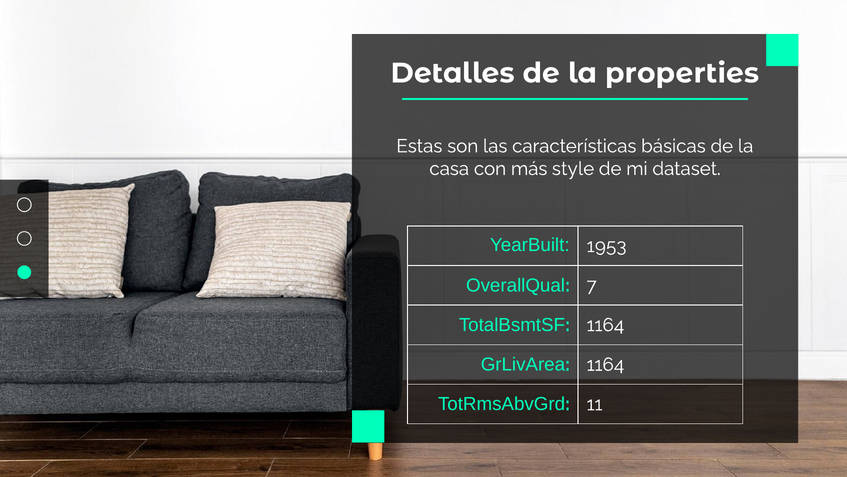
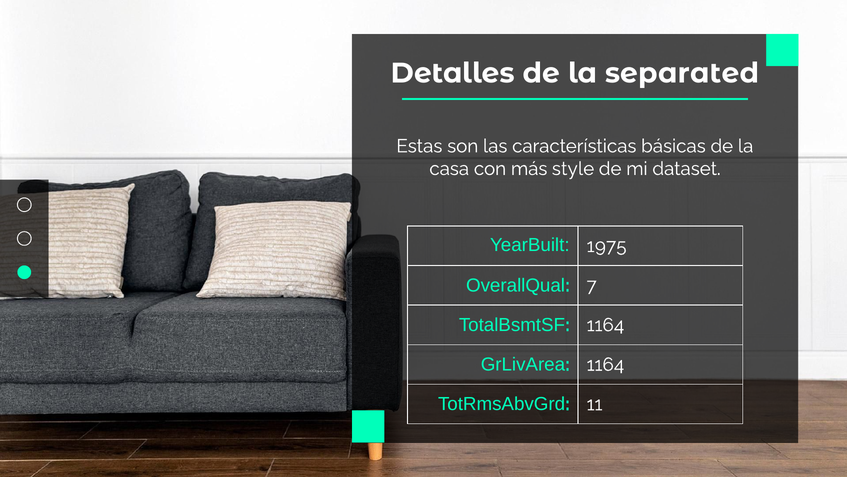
properties: properties -> separated
1953: 1953 -> 1975
